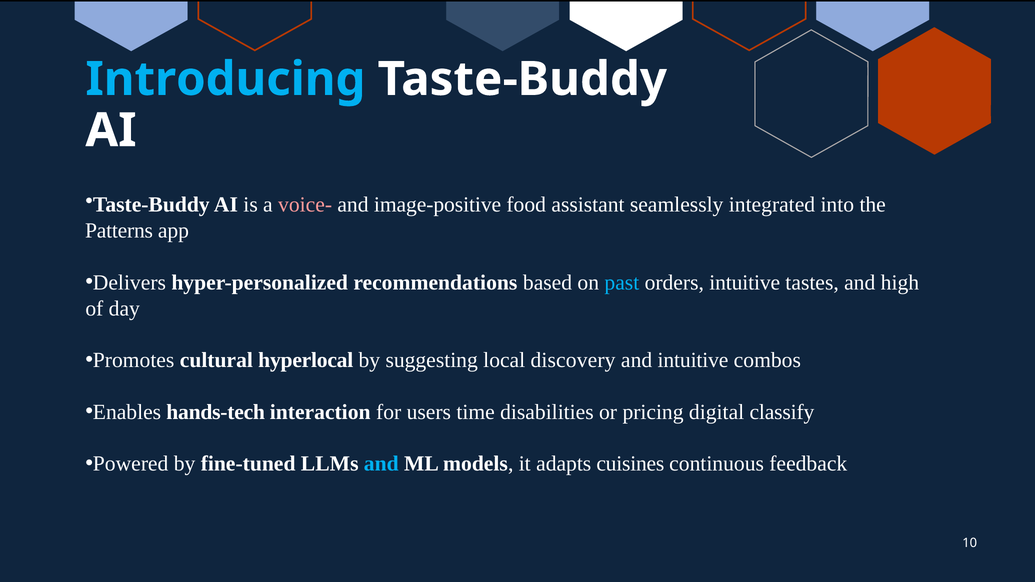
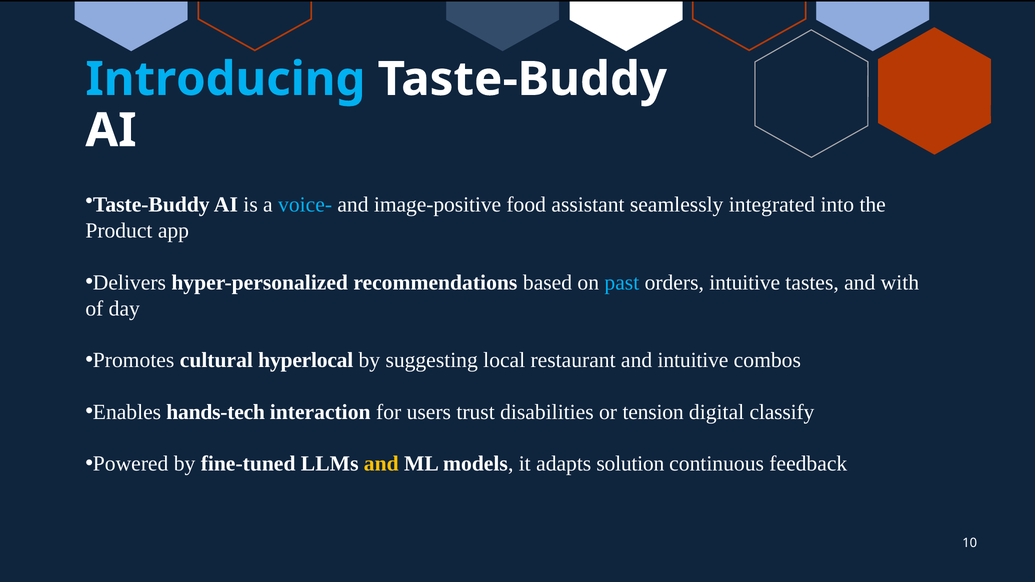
voice- colour: pink -> light blue
Patterns: Patterns -> Product
high: high -> with
discovery: discovery -> restaurant
time: time -> trust
pricing: pricing -> tension
and at (381, 464) colour: light blue -> yellow
cuisines: cuisines -> solution
